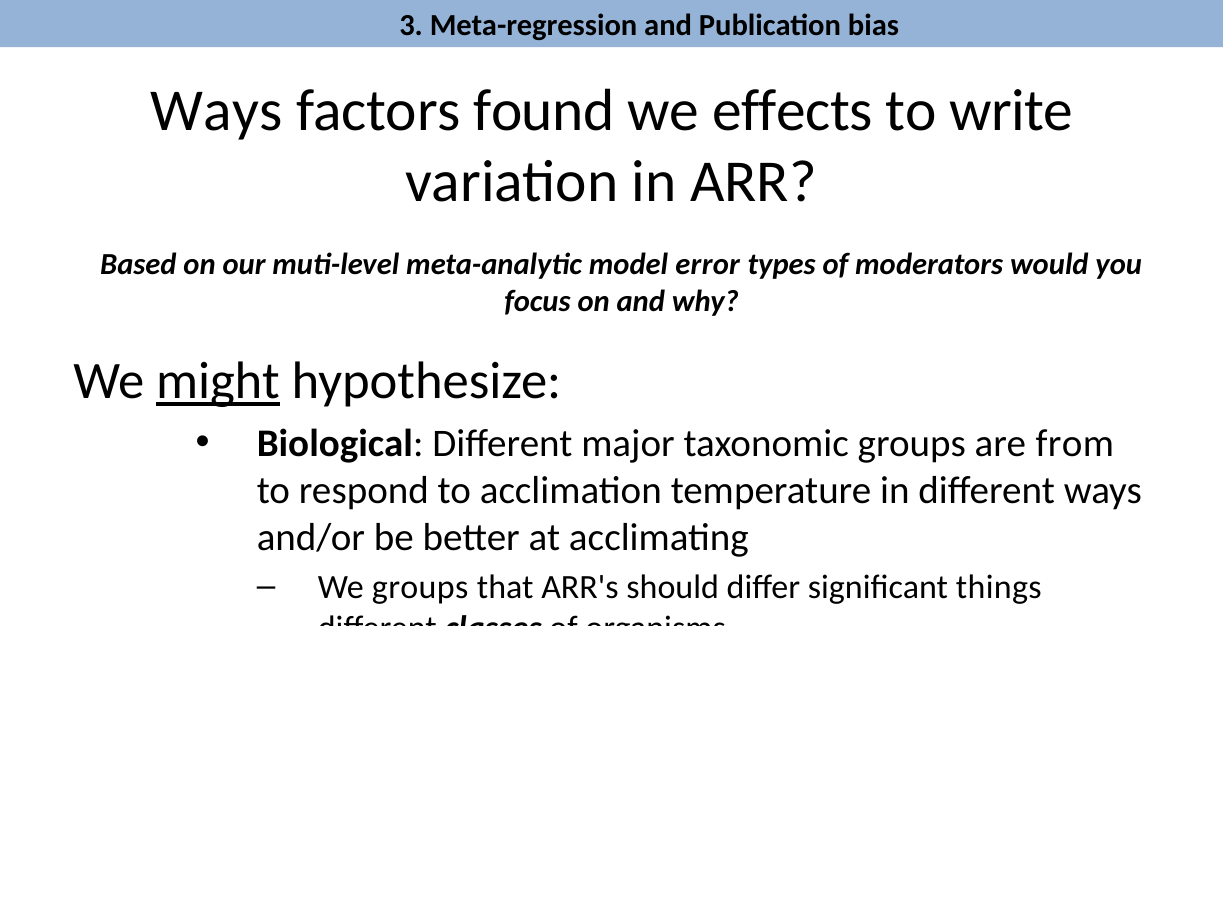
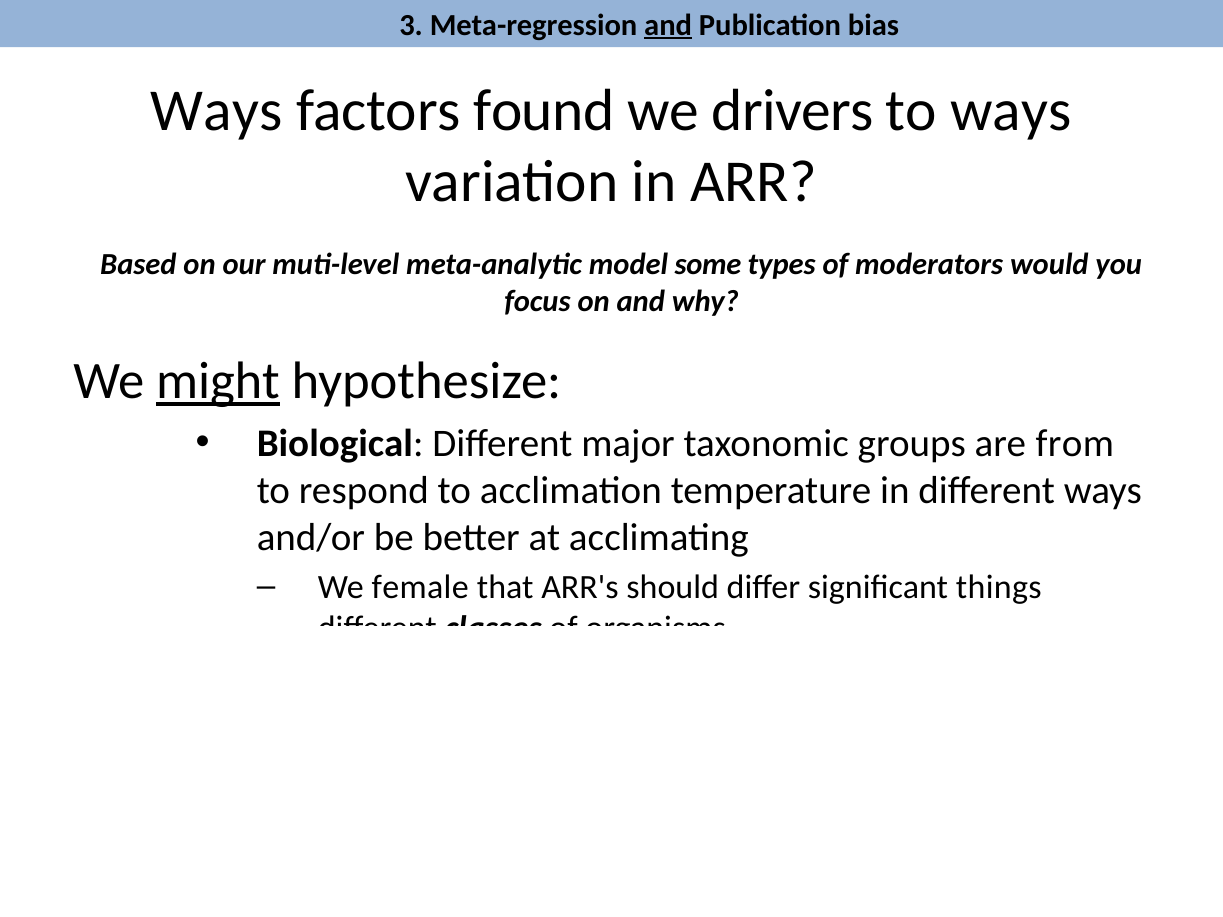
and at (668, 25) underline: none -> present
effects: effects -> drivers
to write: write -> ways
error: error -> some
We groups: groups -> female
